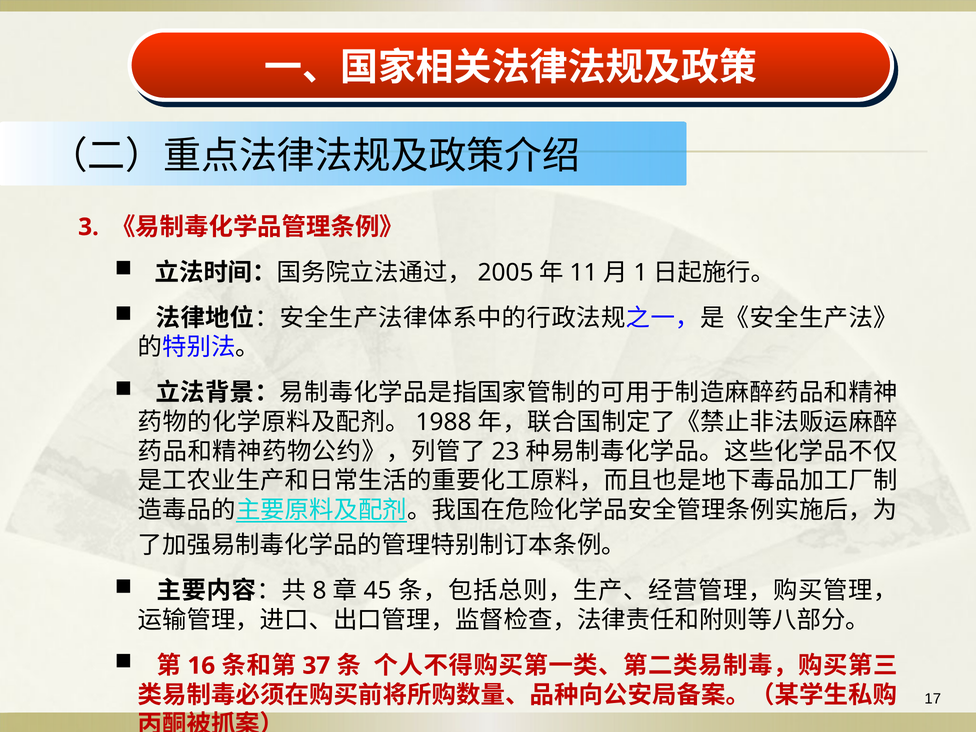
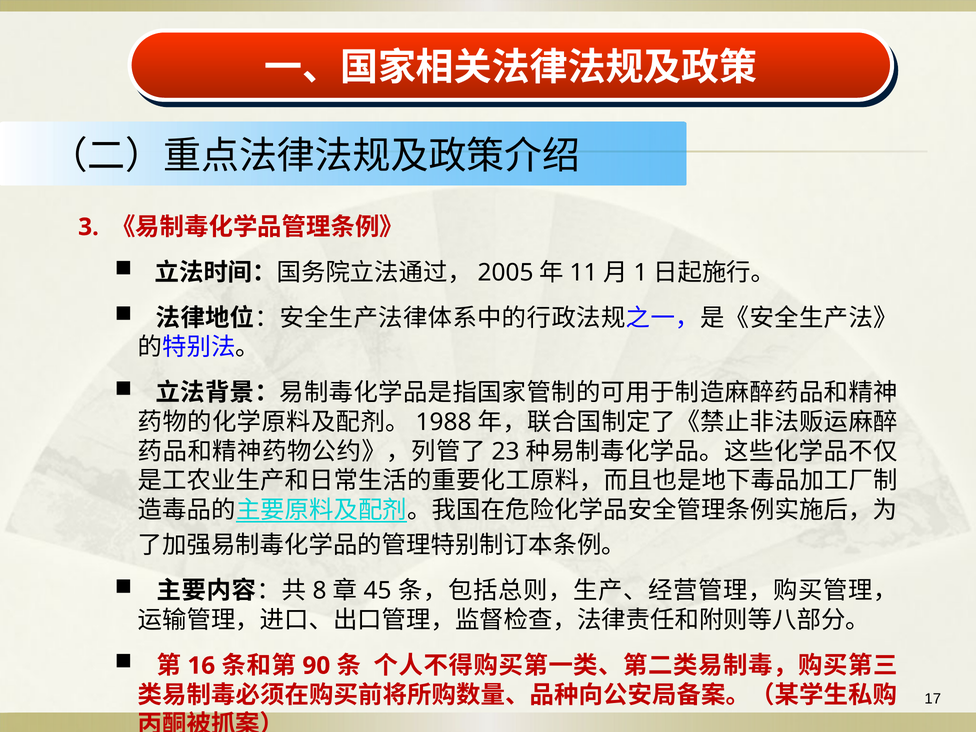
37: 37 -> 90
